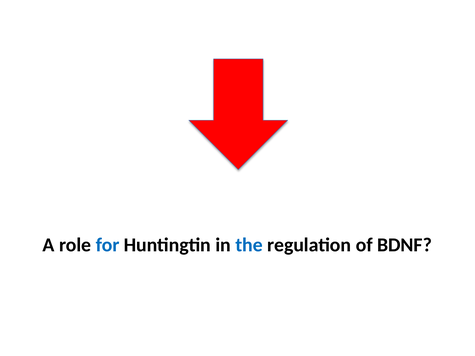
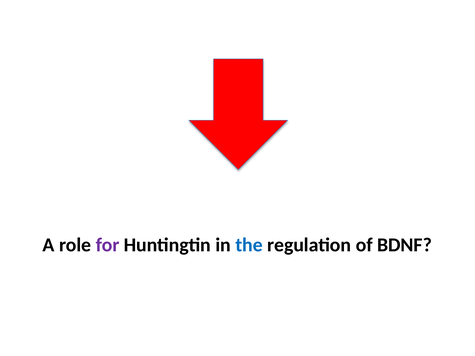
for colour: blue -> purple
